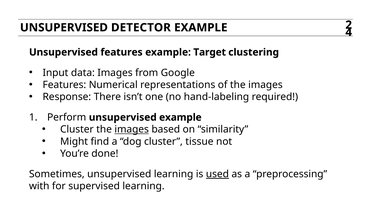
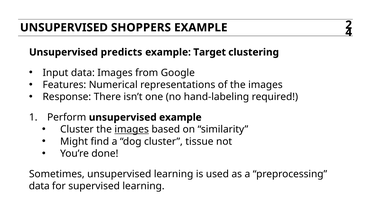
DETECTOR: DETECTOR -> SHOPPERS
Unsupervised features: features -> predicts
used underline: present -> none
with at (39, 186): with -> data
